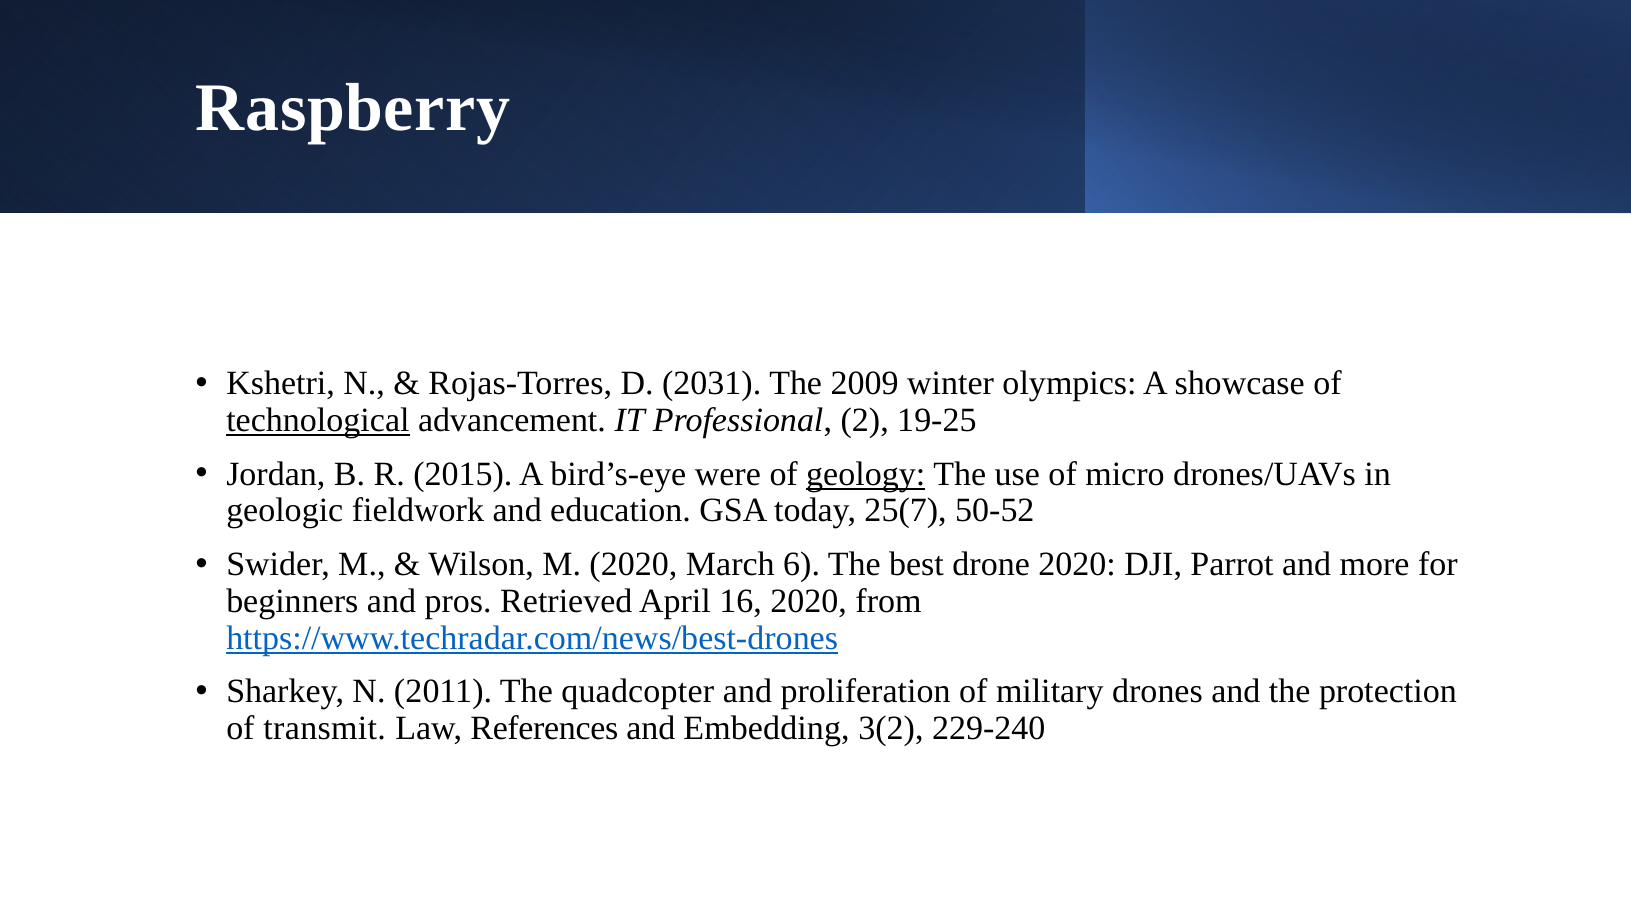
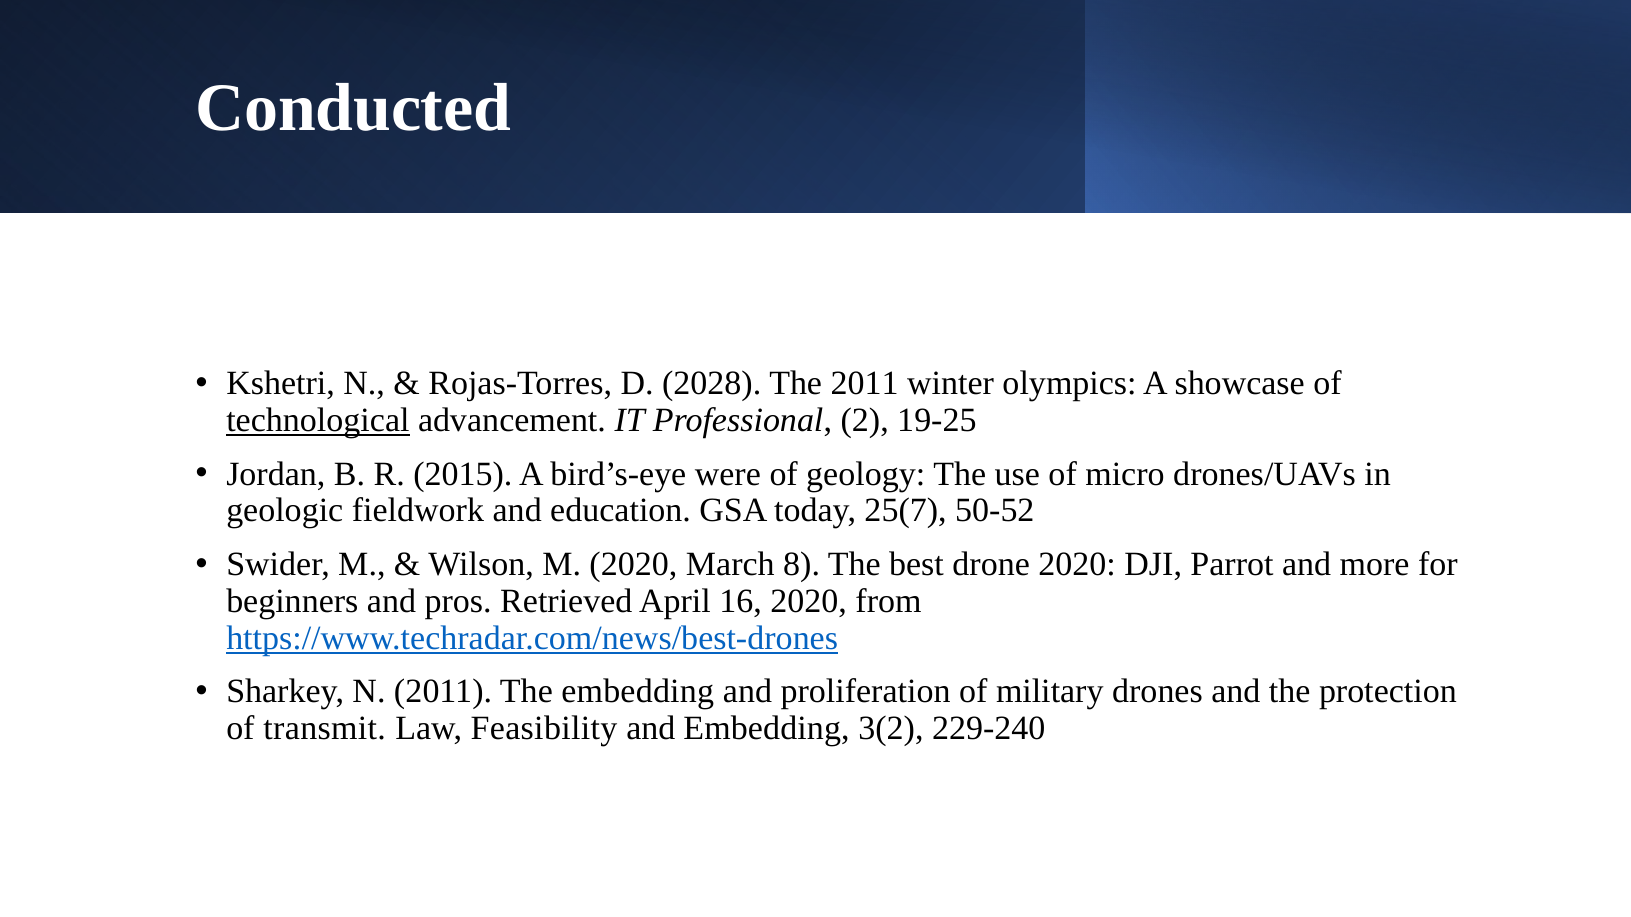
Raspberry: Raspberry -> Conducted
2031: 2031 -> 2028
The 2009: 2009 -> 2011
geology underline: present -> none
6: 6 -> 8
The quadcopter: quadcopter -> embedding
References: References -> Feasibility
